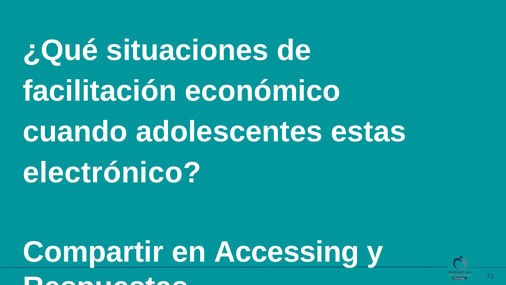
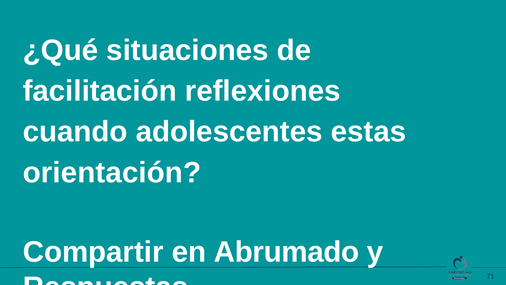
económico: económico -> reflexiones
electrónico: electrónico -> orientación
Accessing: Accessing -> Abrumado
